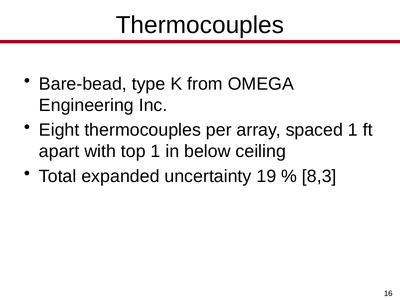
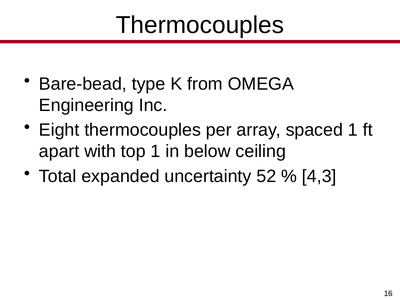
19: 19 -> 52
8,3: 8,3 -> 4,3
